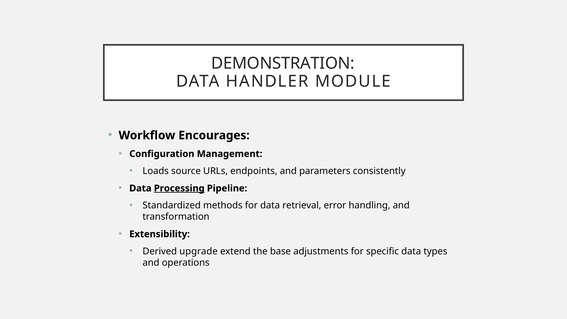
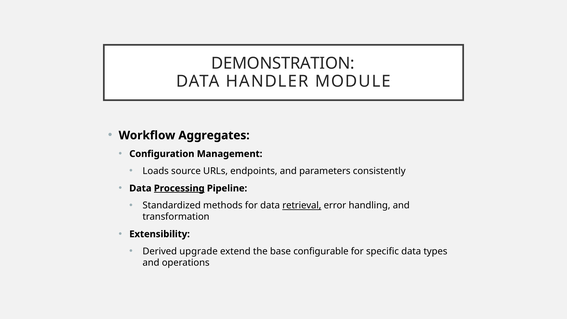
Encourages: Encourages -> Aggregates
retrieval underline: none -> present
adjustments: adjustments -> configurable
